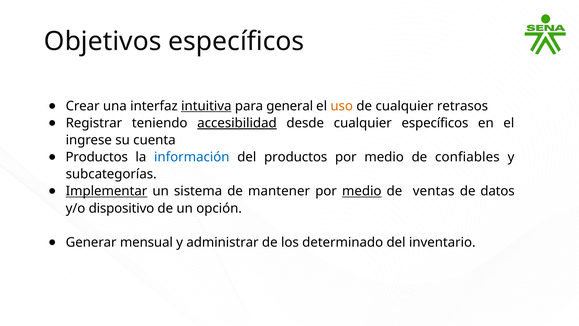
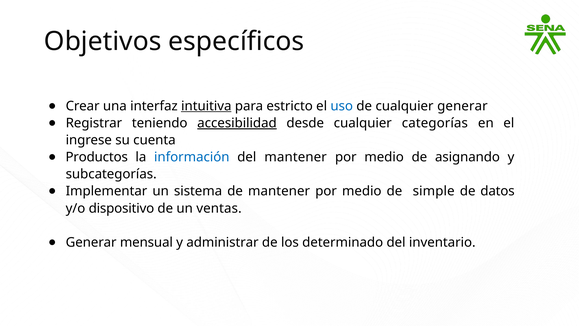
general: general -> estricto
uso colour: orange -> blue
cualquier retrasos: retrasos -> generar
cualquier específicos: específicos -> categorías
del productos: productos -> mantener
confiables: confiables -> asignando
Implementar underline: present -> none
medio at (362, 191) underline: present -> none
ventas: ventas -> simple
opción: opción -> ventas
